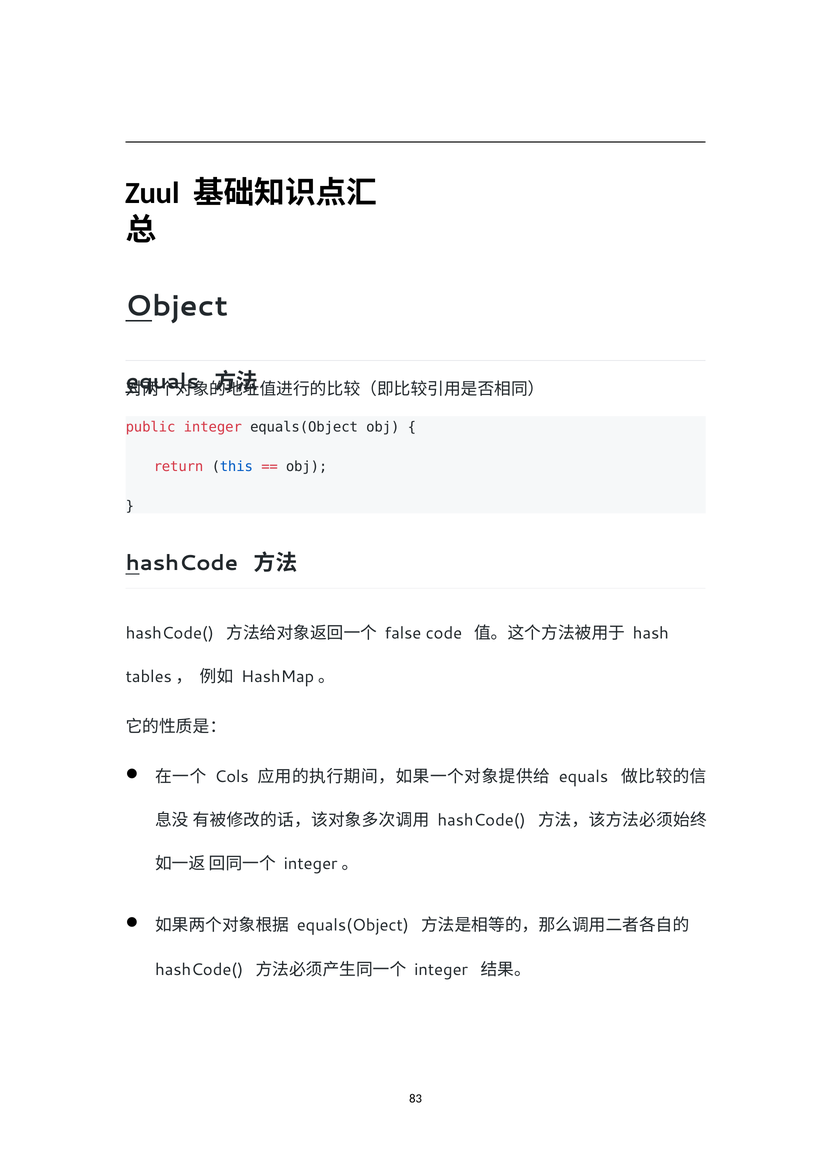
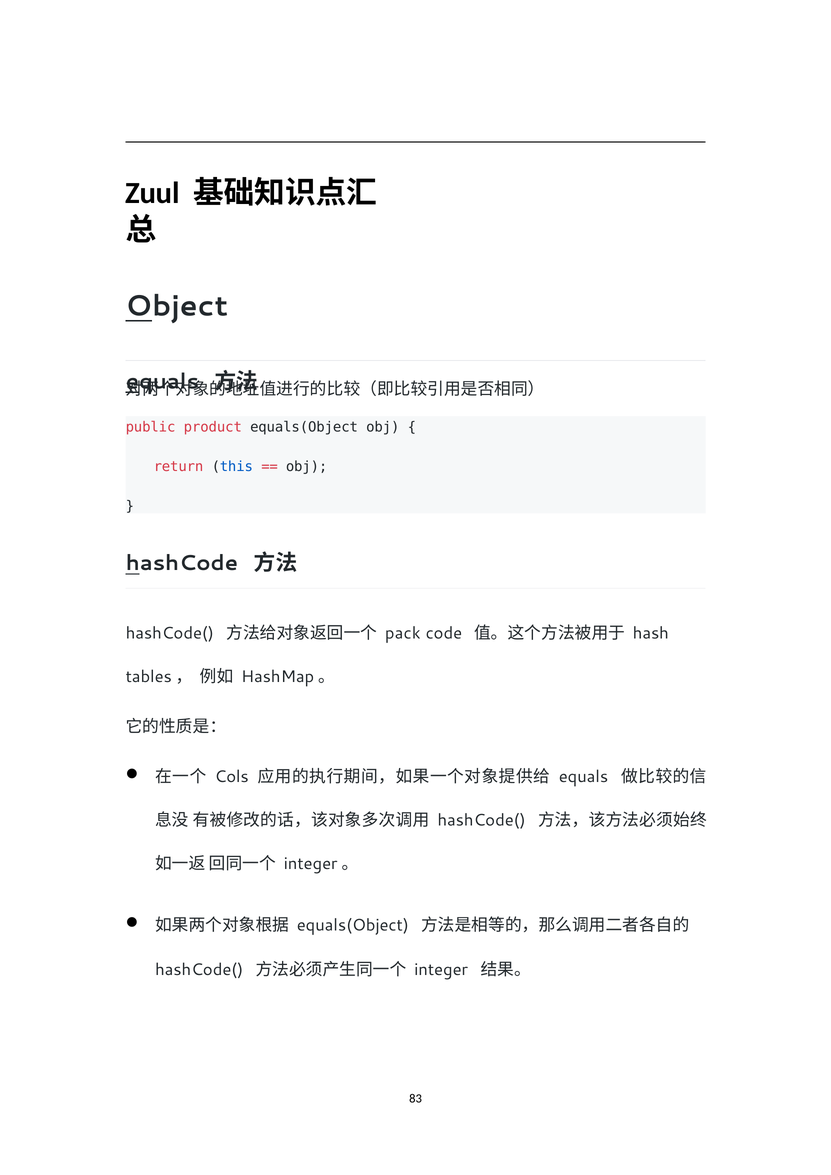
public integer: integer -> product
false: false -> pack
